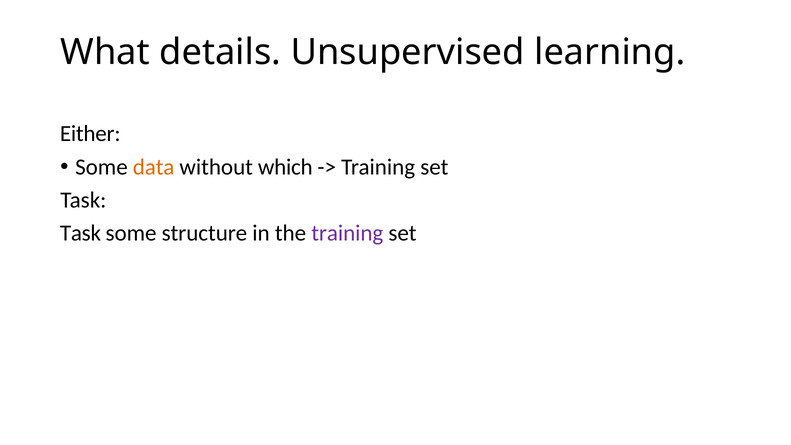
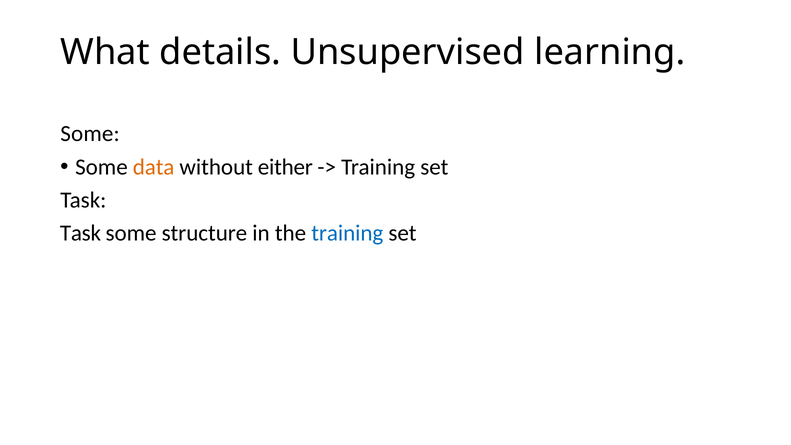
Either at (90, 134): Either -> Some
which: which -> either
training at (347, 233) colour: purple -> blue
